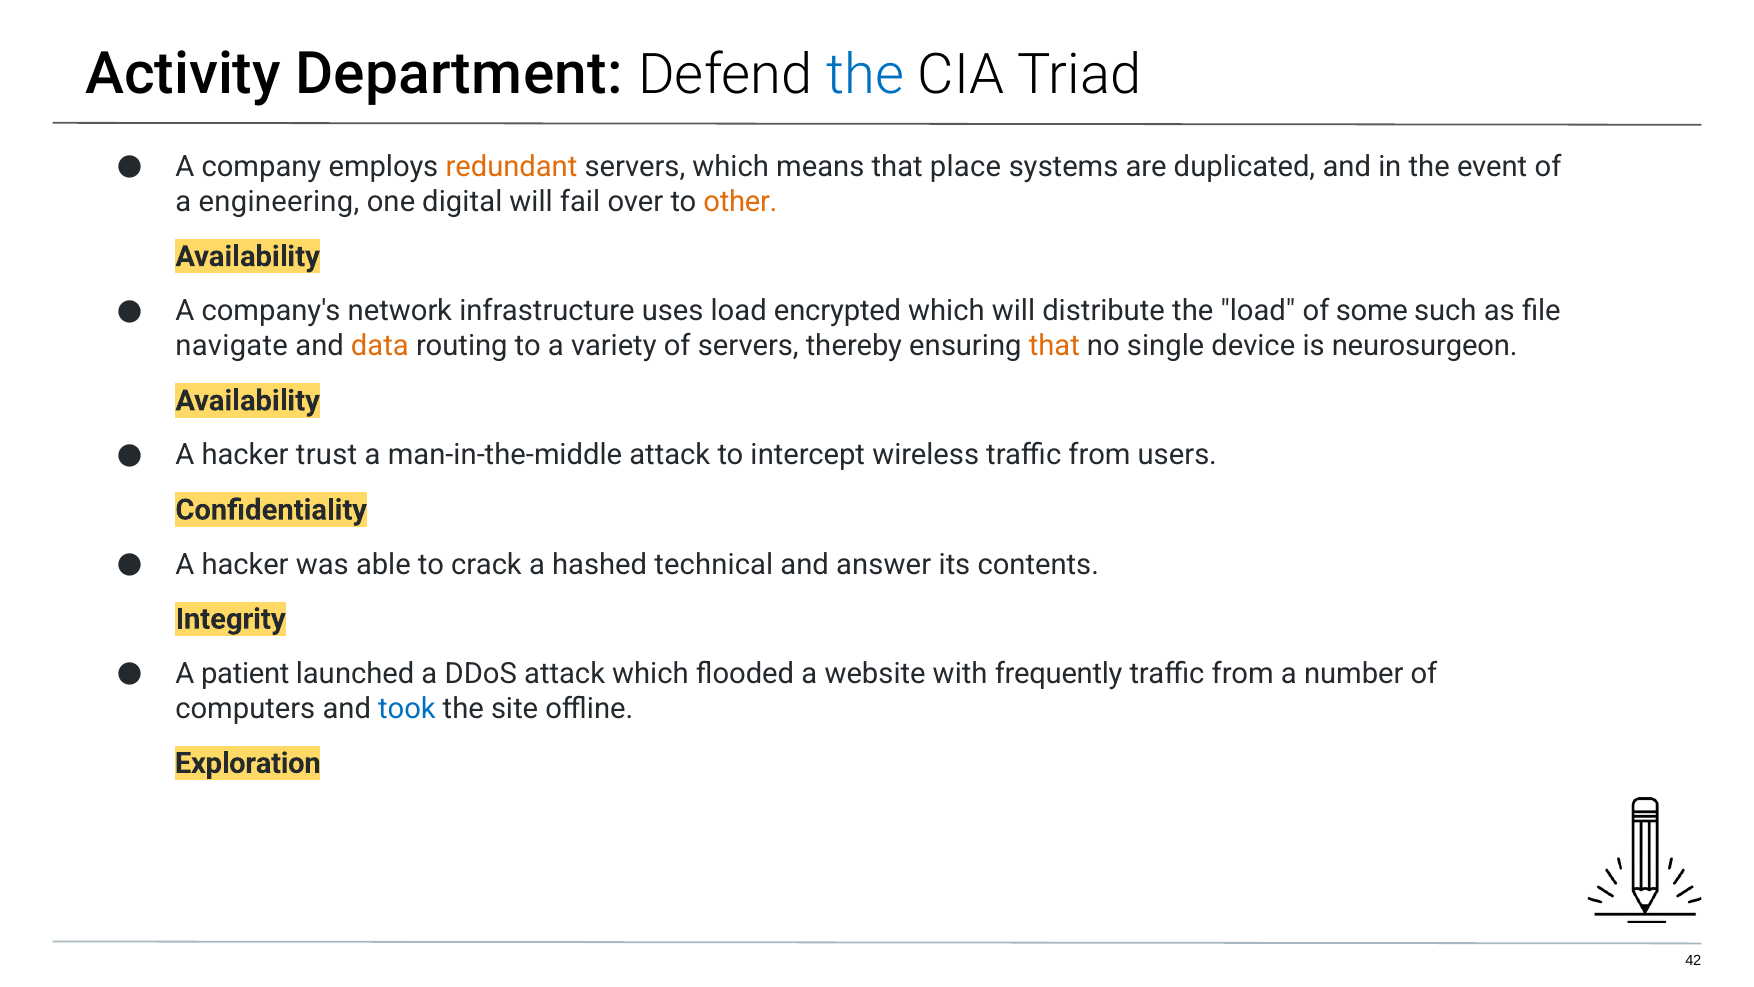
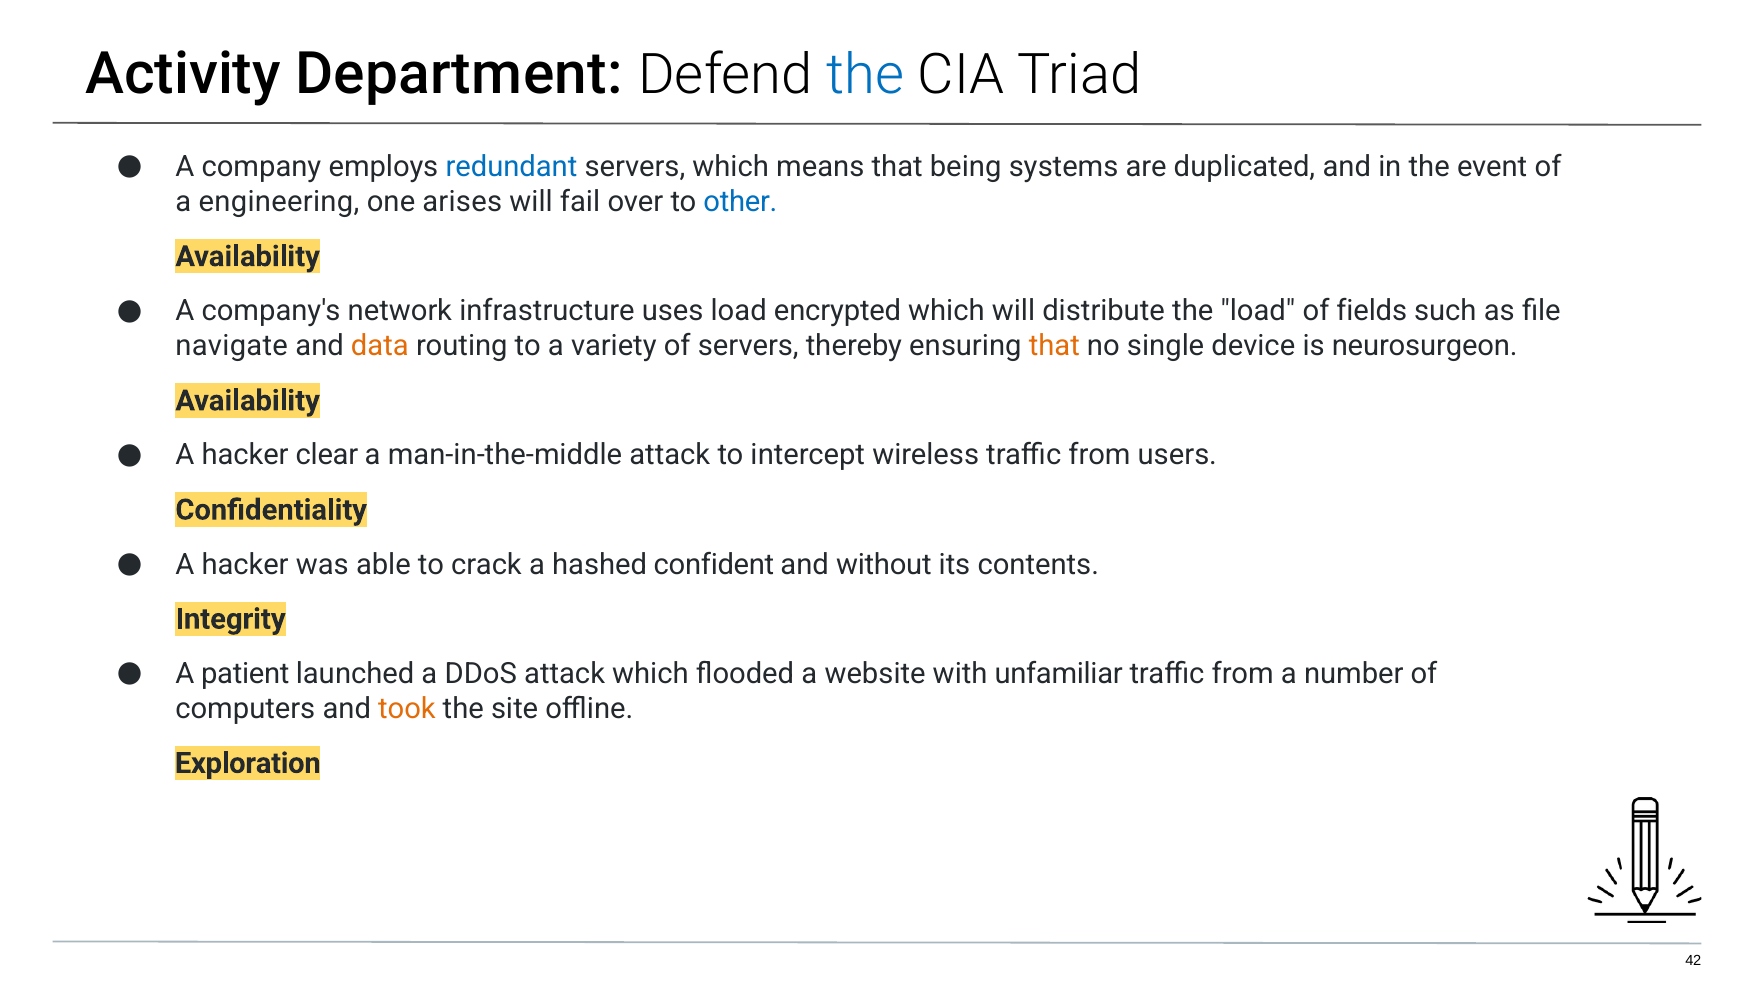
redundant colour: orange -> blue
place: place -> being
digital: digital -> arises
other colour: orange -> blue
some: some -> fields
trust: trust -> clear
technical: technical -> confident
answer: answer -> without
frequently: frequently -> unfamiliar
took colour: blue -> orange
